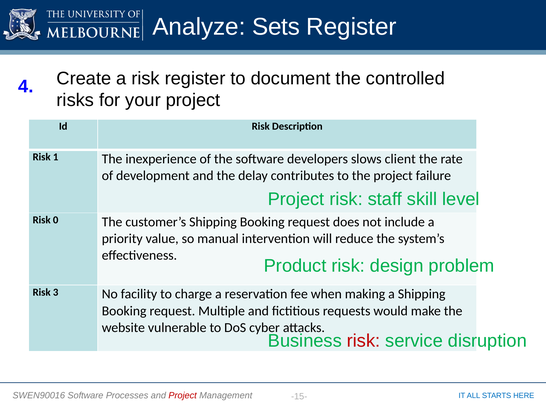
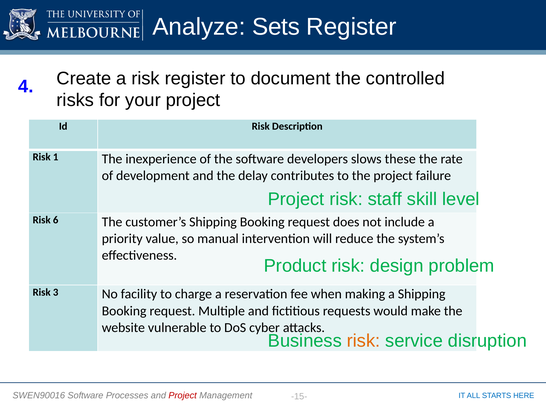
client: client -> these
0: 0 -> 6
risk at (364, 341) colour: red -> orange
